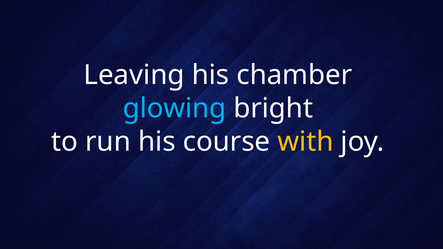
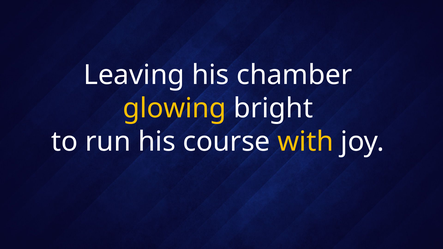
glowing colour: light blue -> yellow
